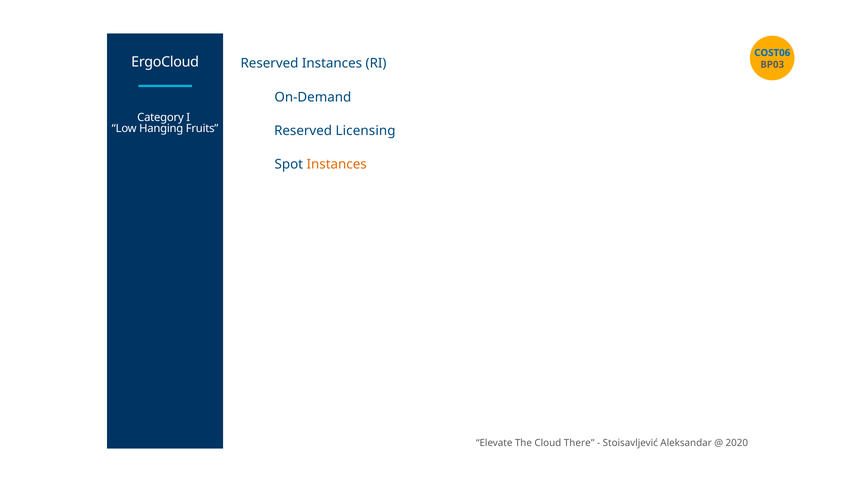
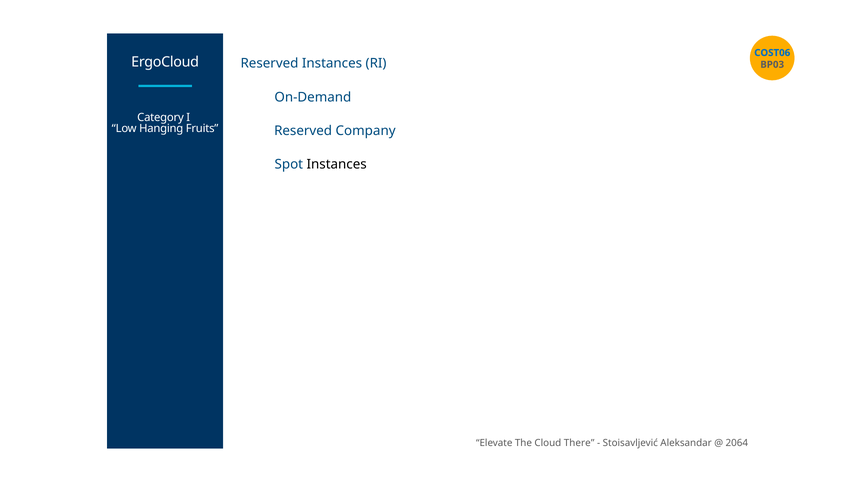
Licensing: Licensing -> Company
Instances at (337, 165) colour: orange -> black
2020: 2020 -> 2064
